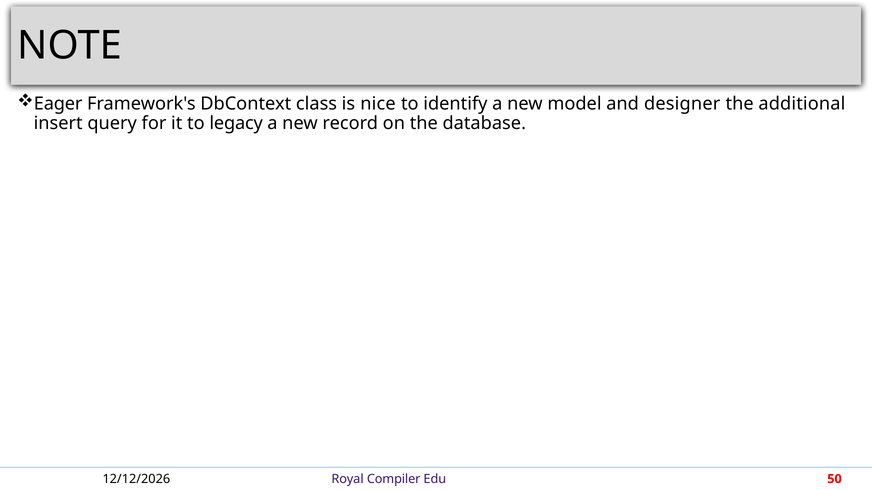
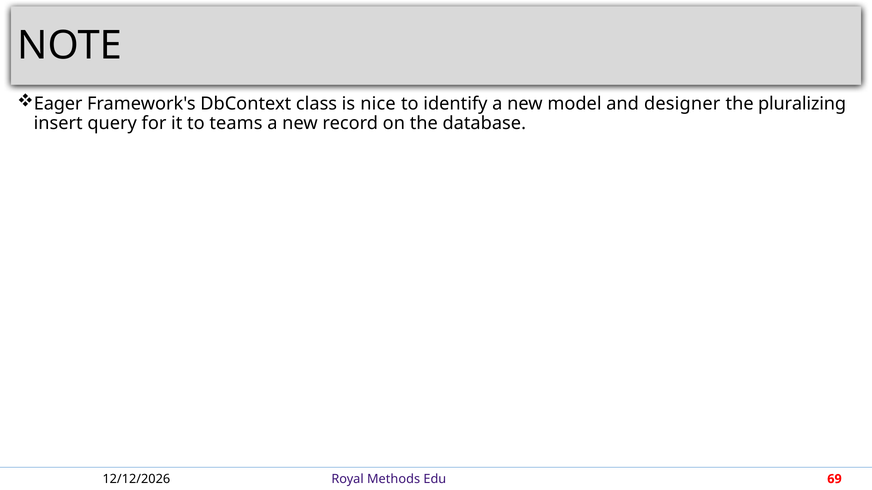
additional: additional -> pluralizing
legacy: legacy -> teams
Compiler: Compiler -> Methods
50: 50 -> 69
